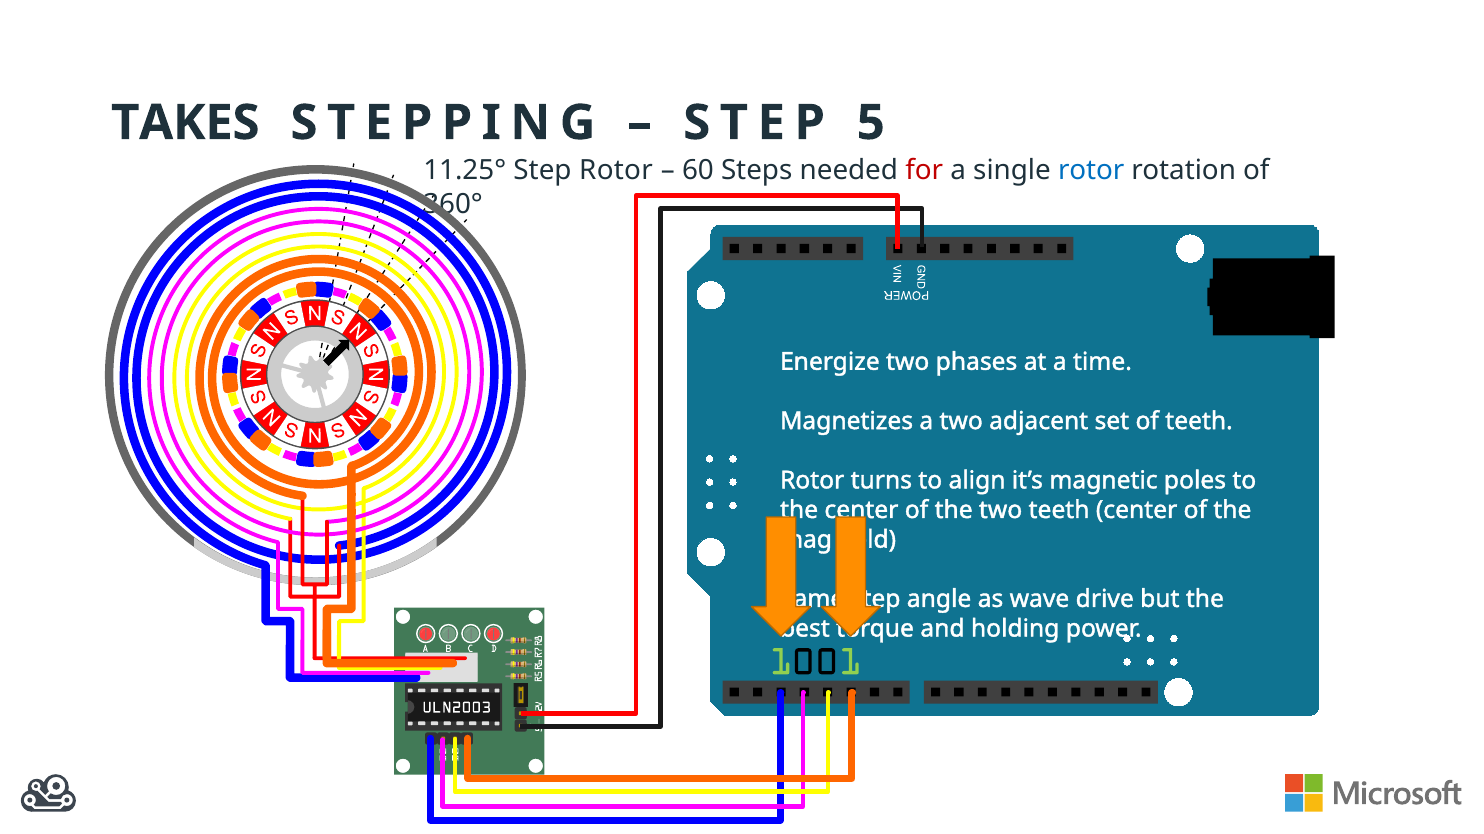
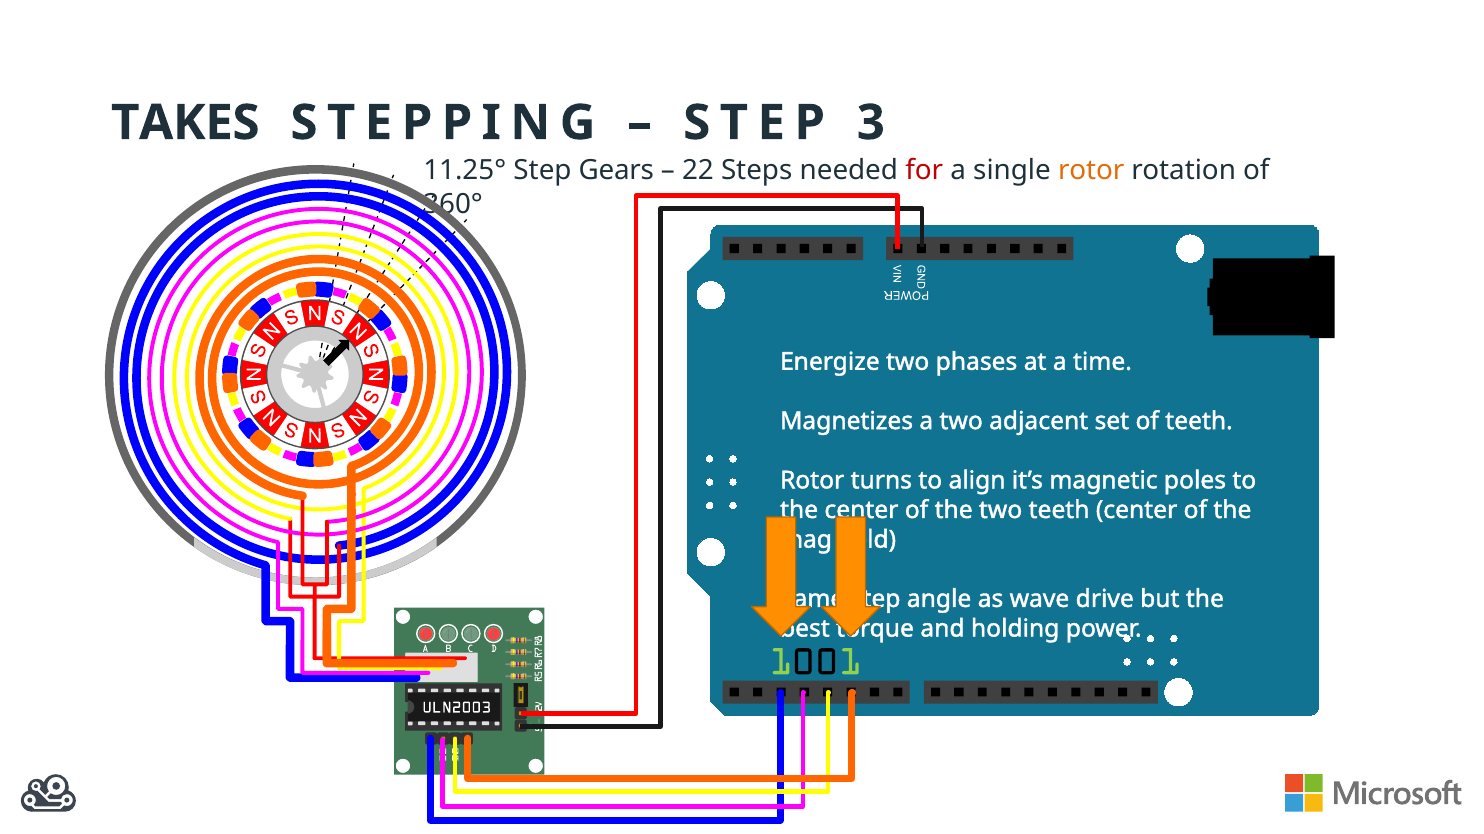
5: 5 -> 3
Rotor at (616, 171): Rotor -> Gears
60: 60 -> 22
rotor at (1091, 171) colour: blue -> orange
